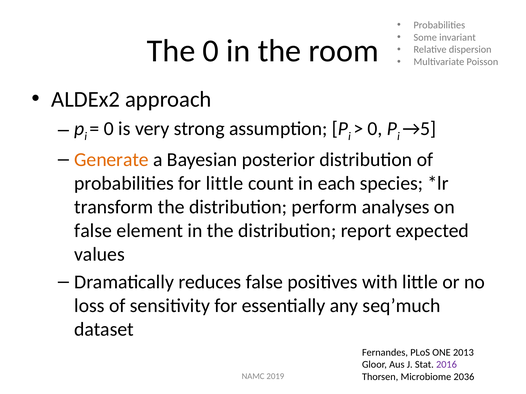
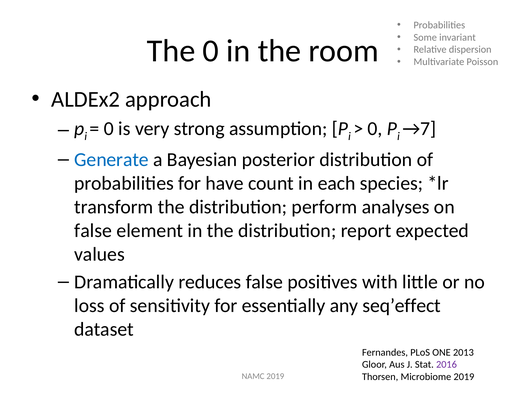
→5: →5 -> →7
Generate colour: orange -> blue
for little: little -> have
seq’much: seq’much -> seq’effect
Microbiome 2036: 2036 -> 2019
